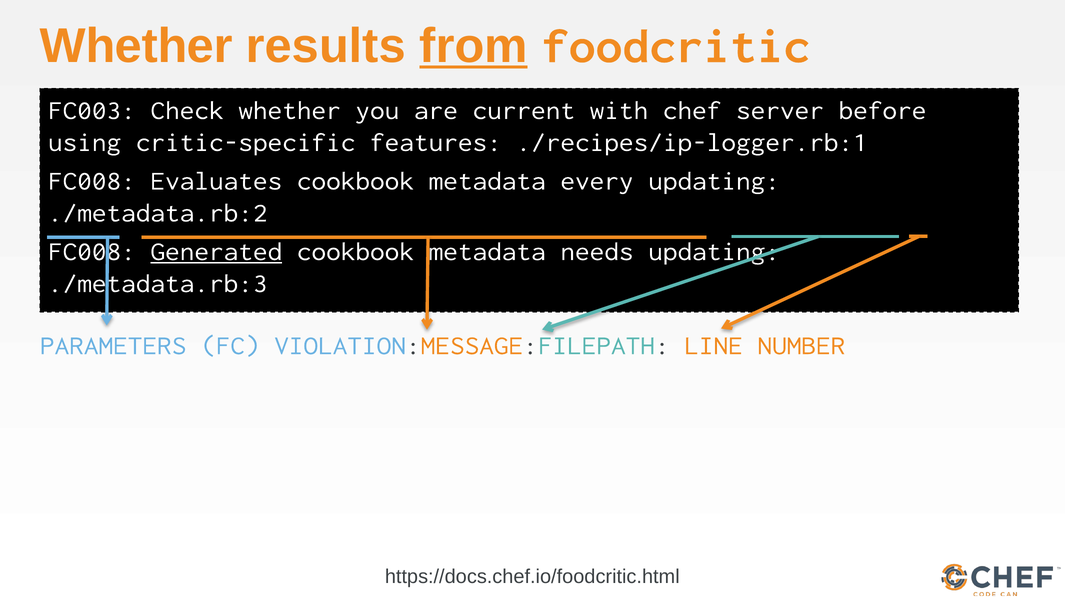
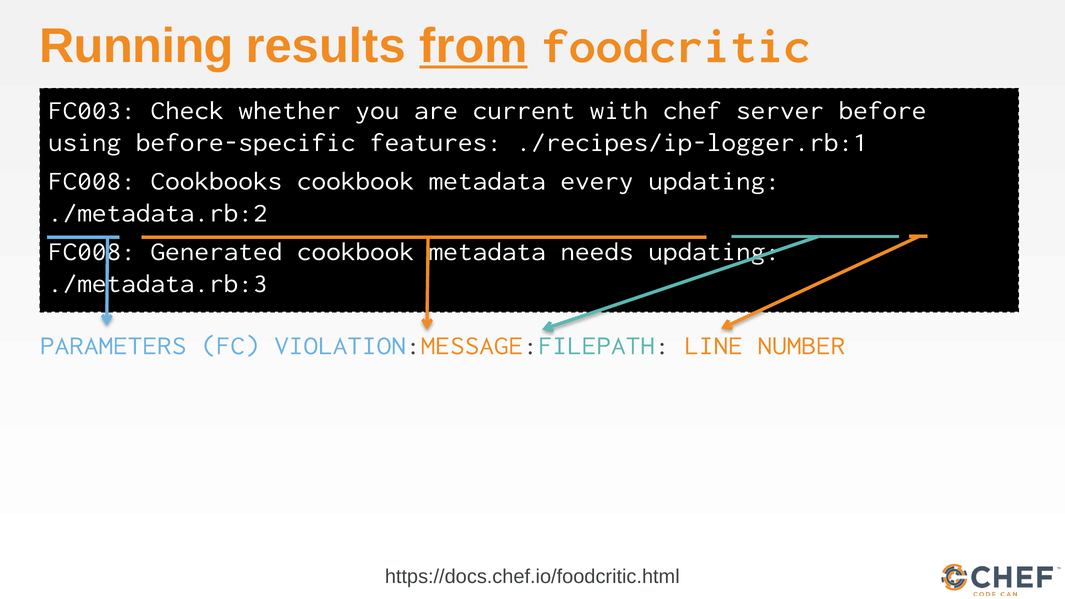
Whether at (136, 46): Whether -> Running
critic-specific: critic-specific -> before-specific
Evaluates: Evaluates -> Cookbooks
Generated underline: present -> none
